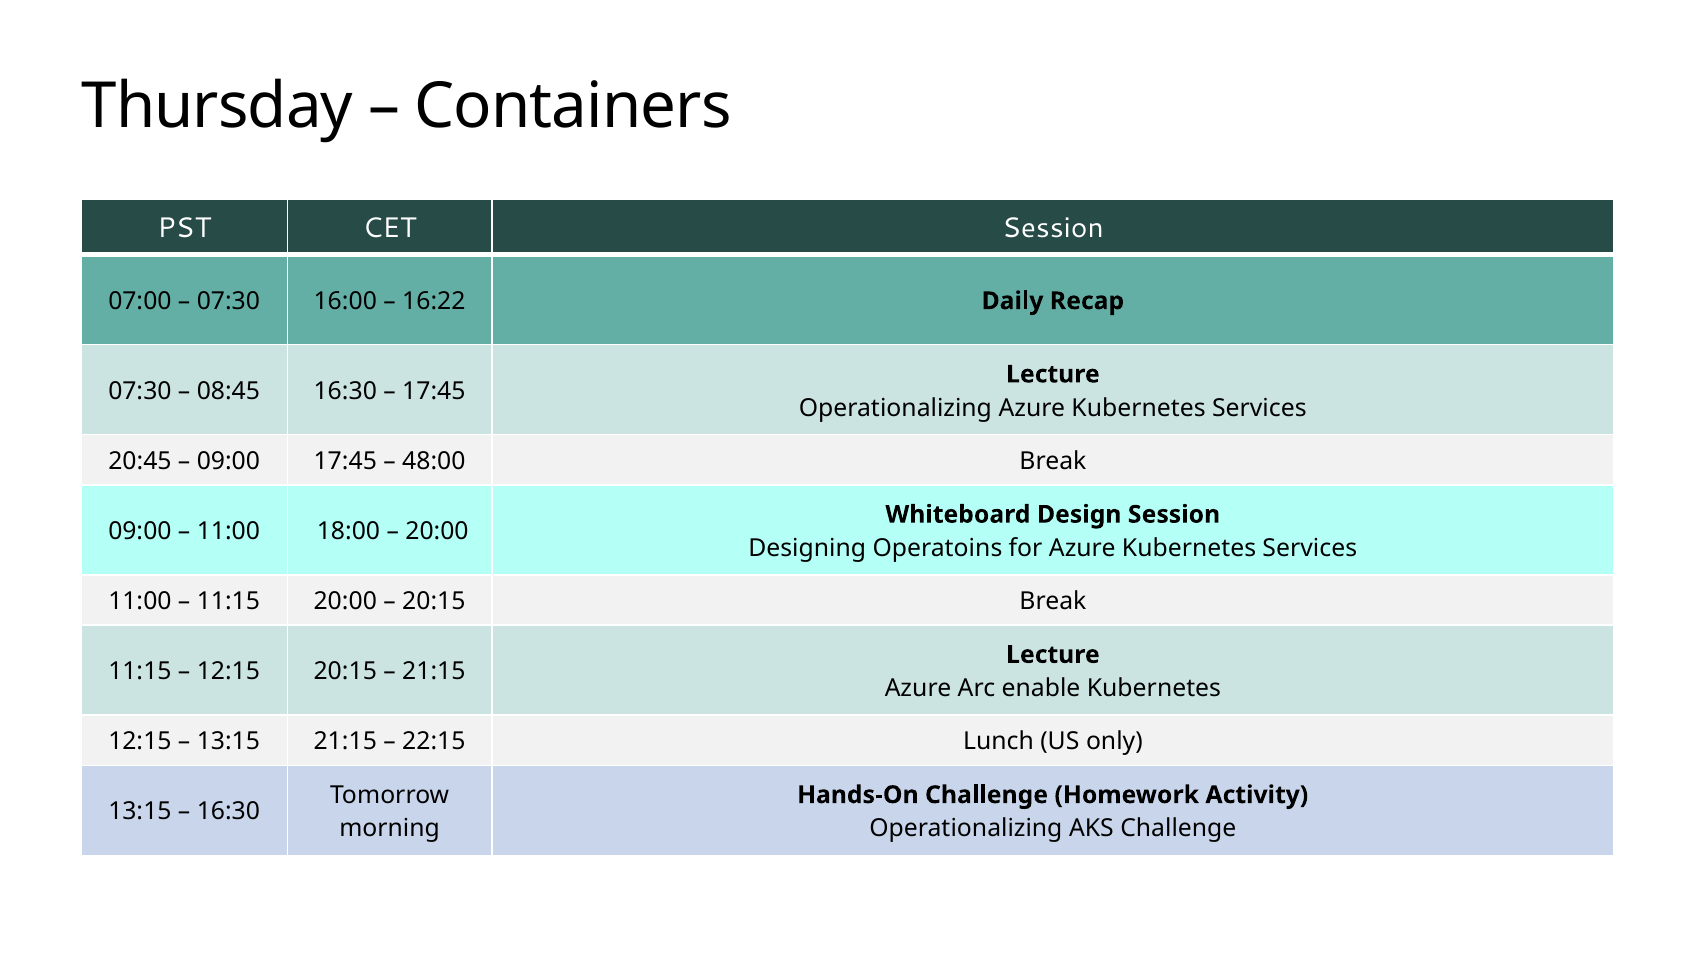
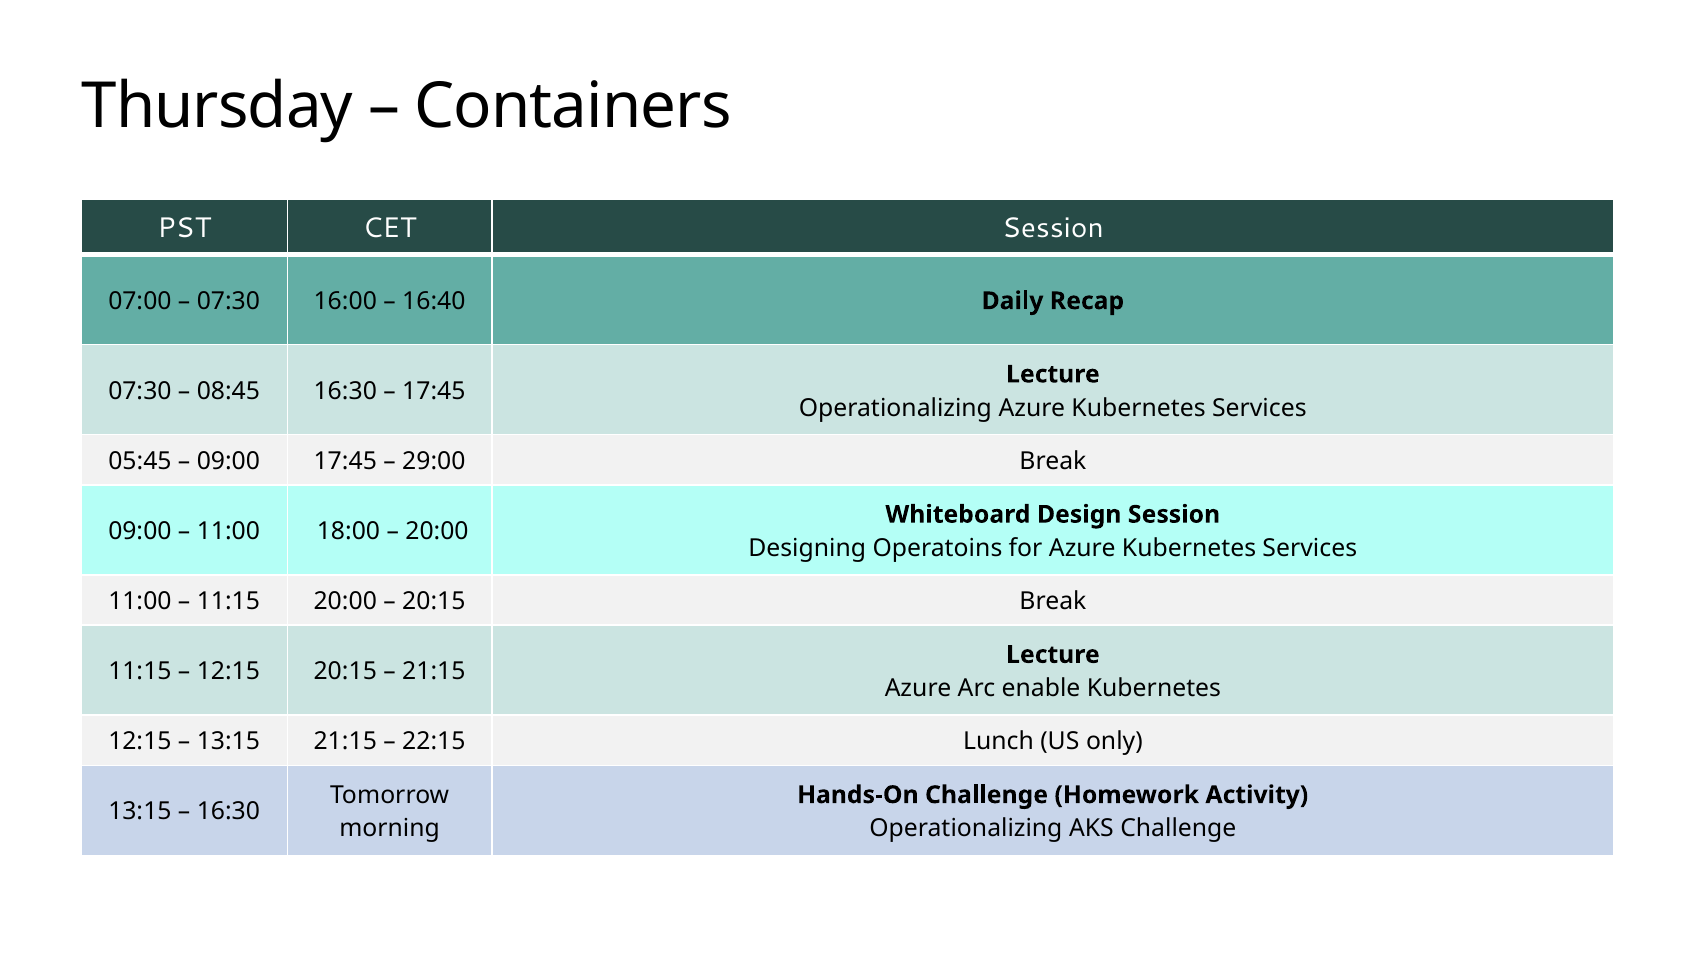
16:22: 16:22 -> 16:40
20:45: 20:45 -> 05:45
48:00: 48:00 -> 29:00
